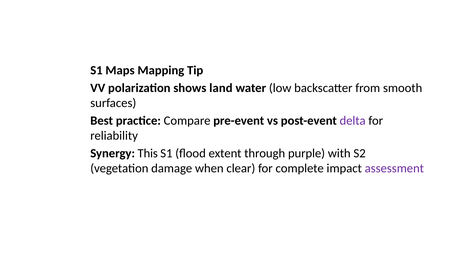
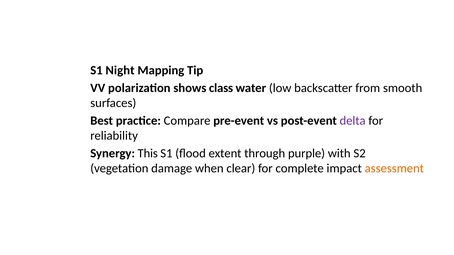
Maps: Maps -> Night
land: land -> class
assessment colour: purple -> orange
